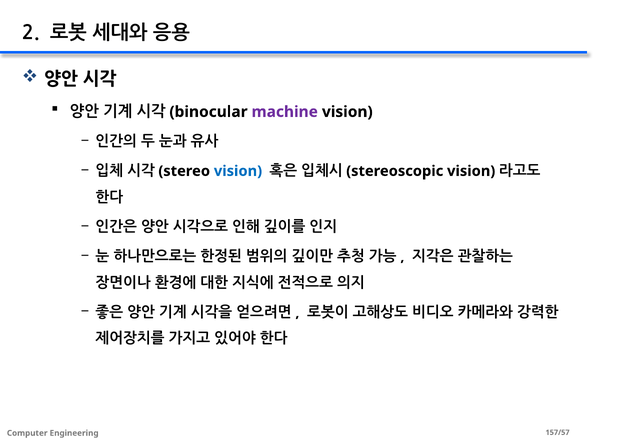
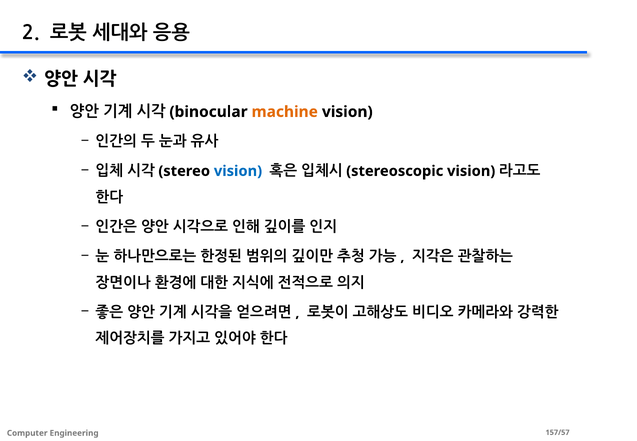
machine colour: purple -> orange
